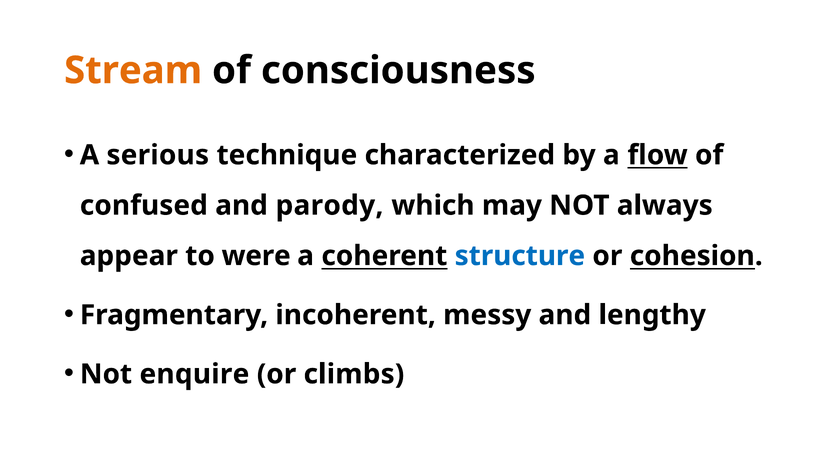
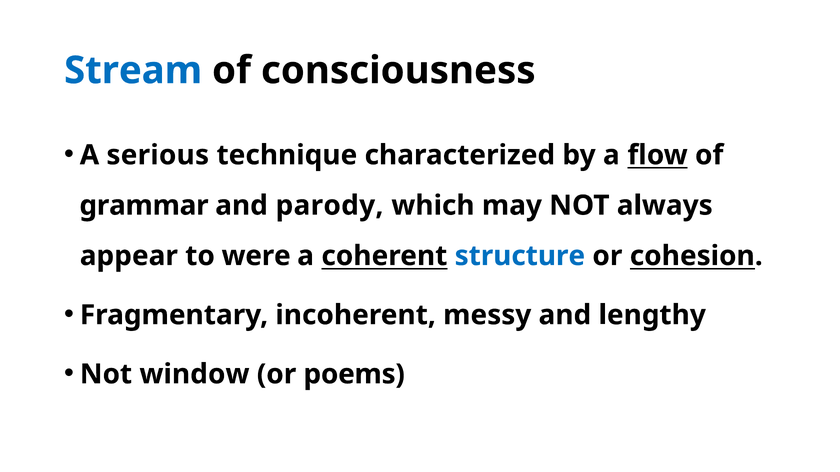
Stream colour: orange -> blue
confused: confused -> grammar
enquire: enquire -> window
climbs: climbs -> poems
